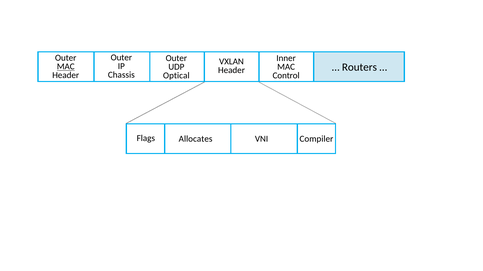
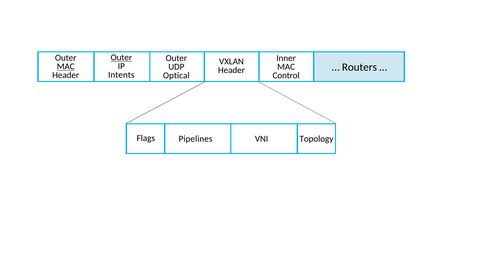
Outer at (121, 58) underline: none -> present
Chassis: Chassis -> Intents
Compiler: Compiler -> Topology
Allocates: Allocates -> Pipelines
